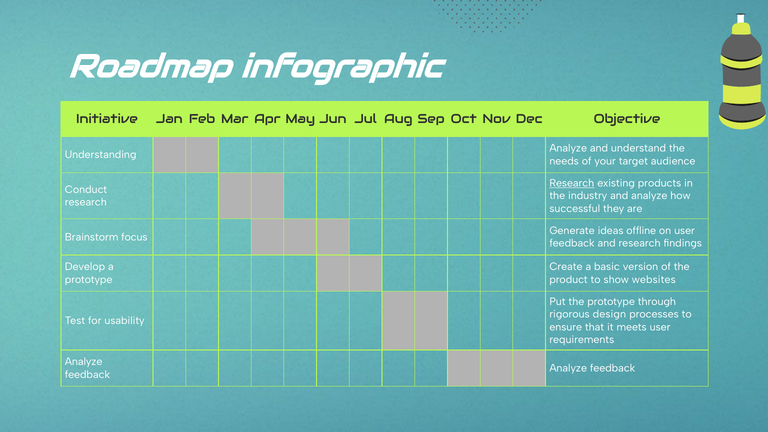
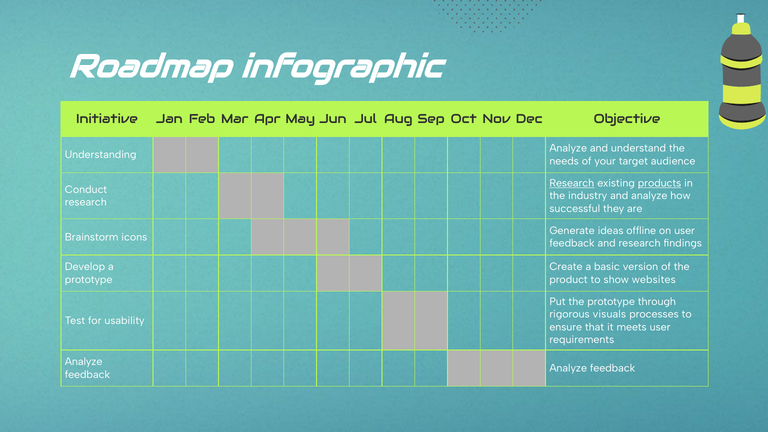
products underline: none -> present
focus: focus -> icons
design: design -> visuals
